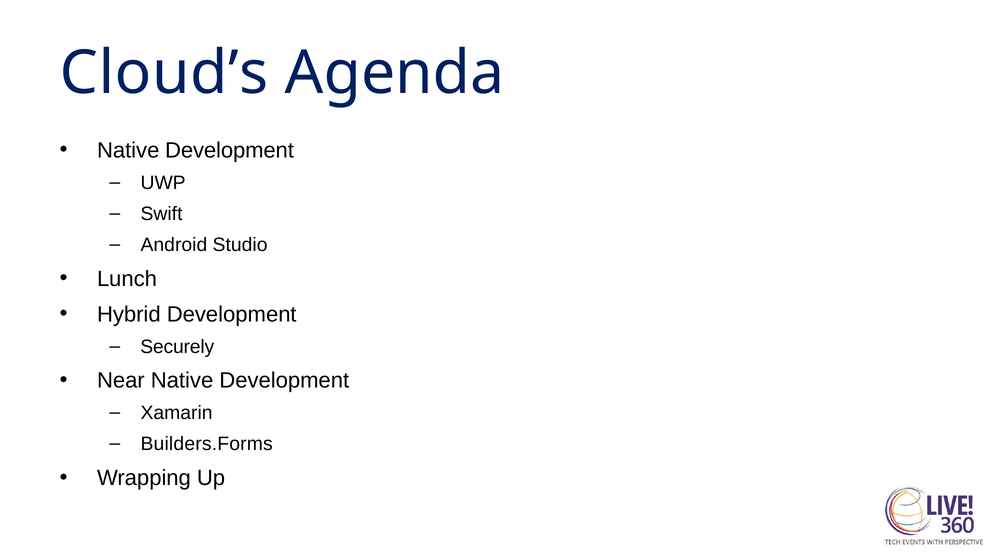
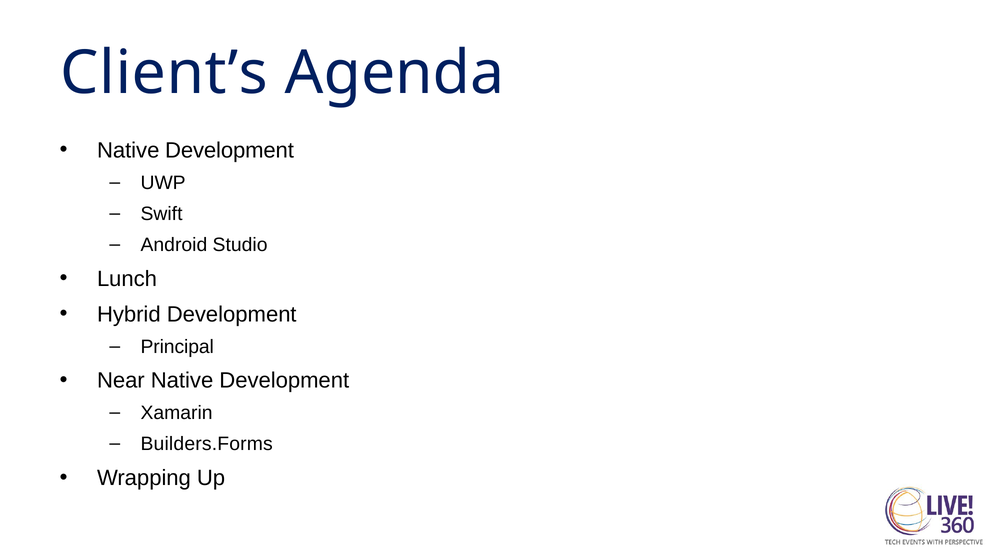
Cloud’s: Cloud’s -> Client’s
Securely: Securely -> Principal
